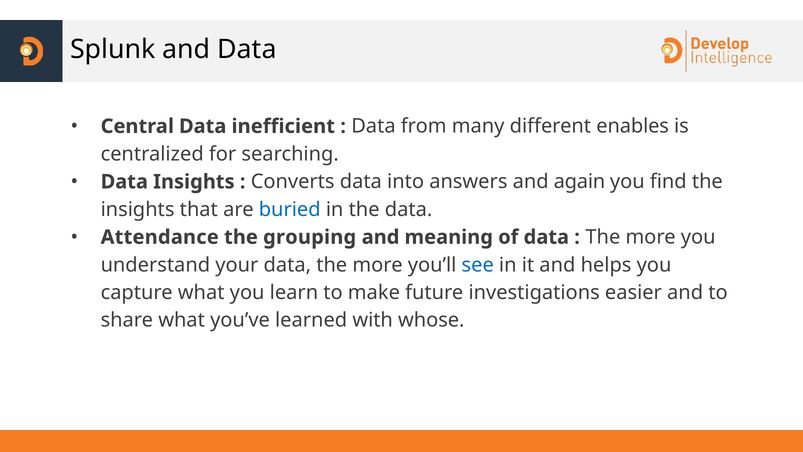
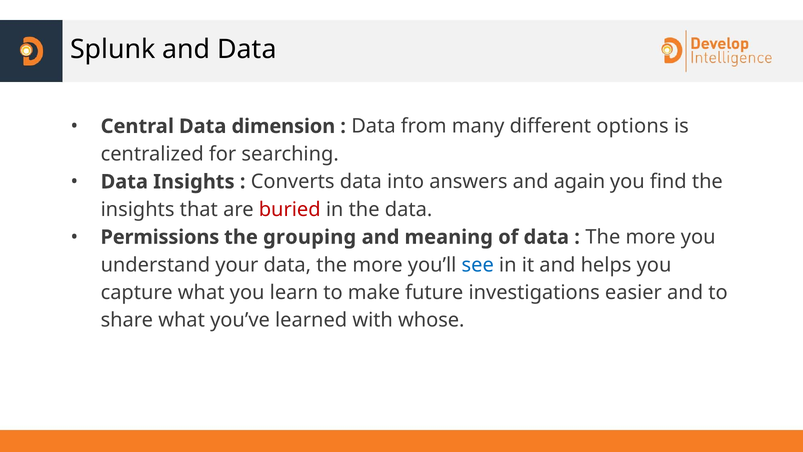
inefficient: inefficient -> dimension
enables: enables -> options
buried colour: blue -> red
Attendance: Attendance -> Permissions
